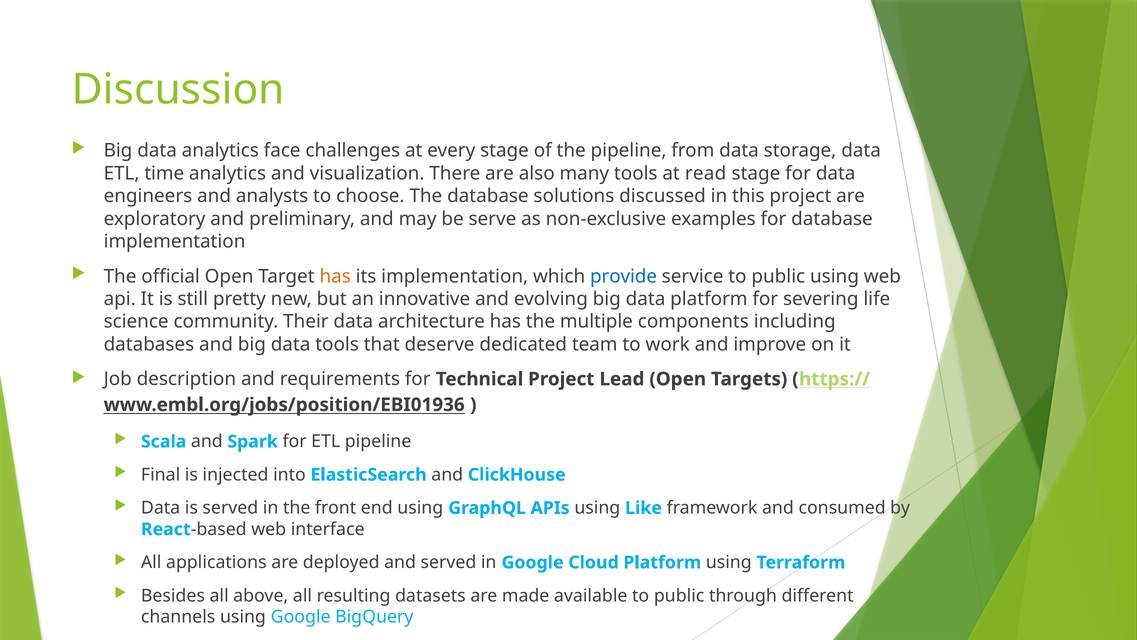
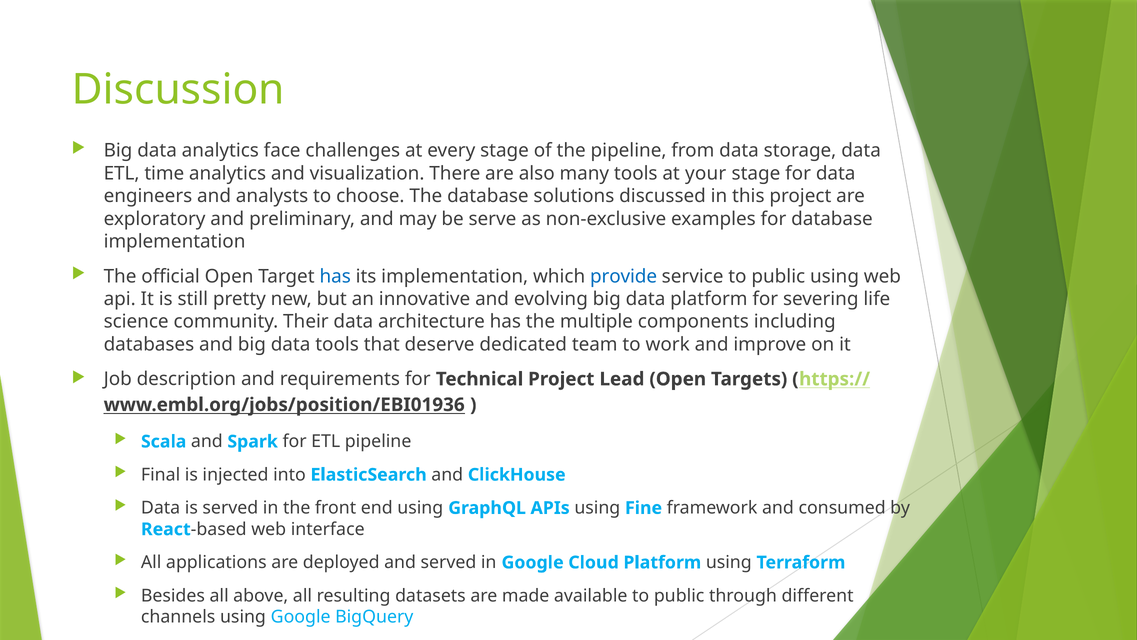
read: read -> your
has at (335, 276) colour: orange -> blue
Like: Like -> Fine
